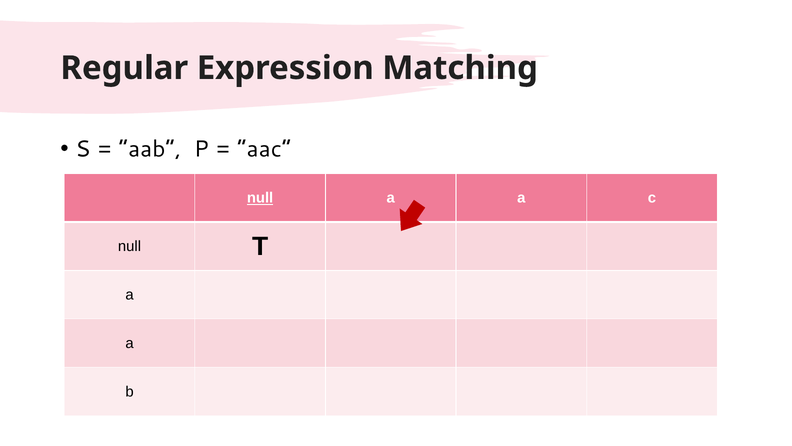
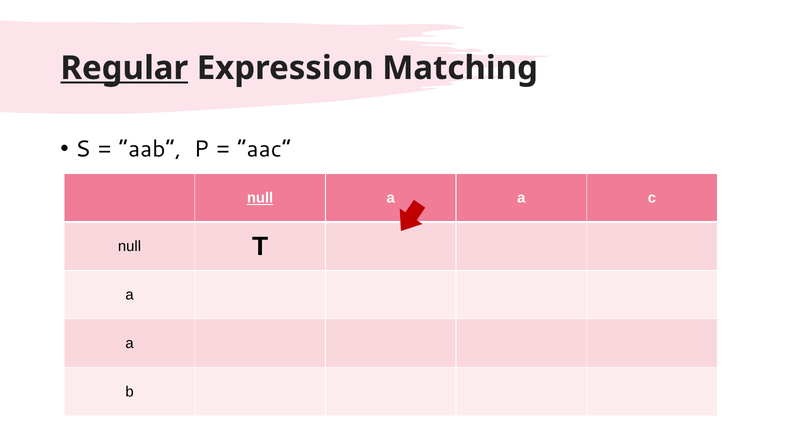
Regular underline: none -> present
